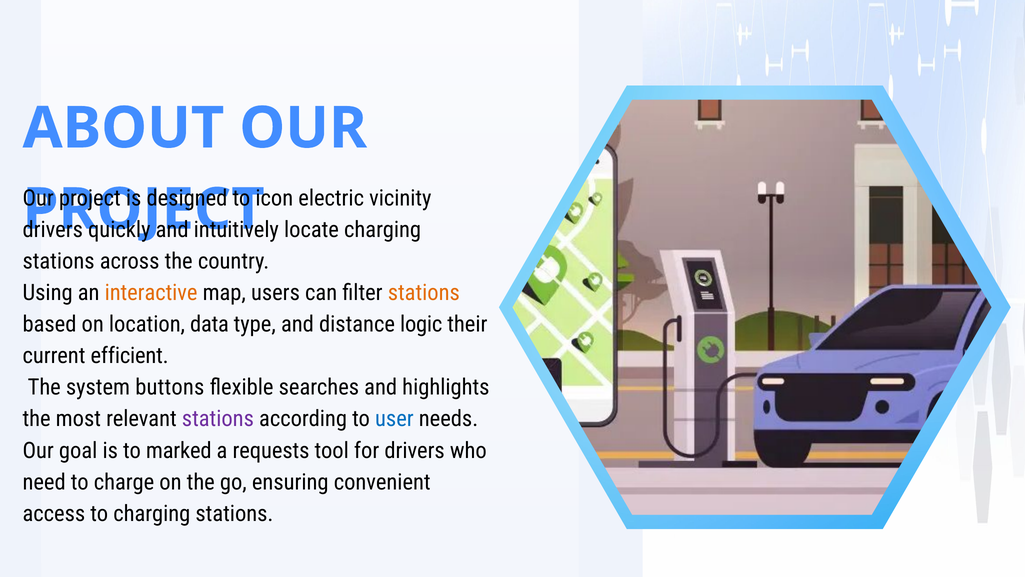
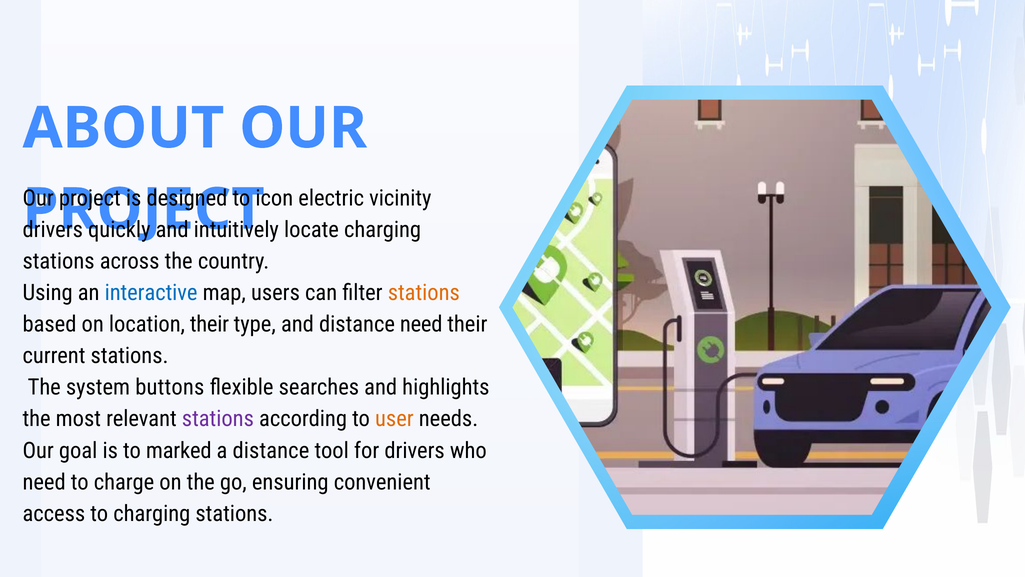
interactive colour: orange -> blue
location data: data -> their
distance logic: logic -> need
current efficient: efficient -> stations
user colour: blue -> orange
a requests: requests -> distance
